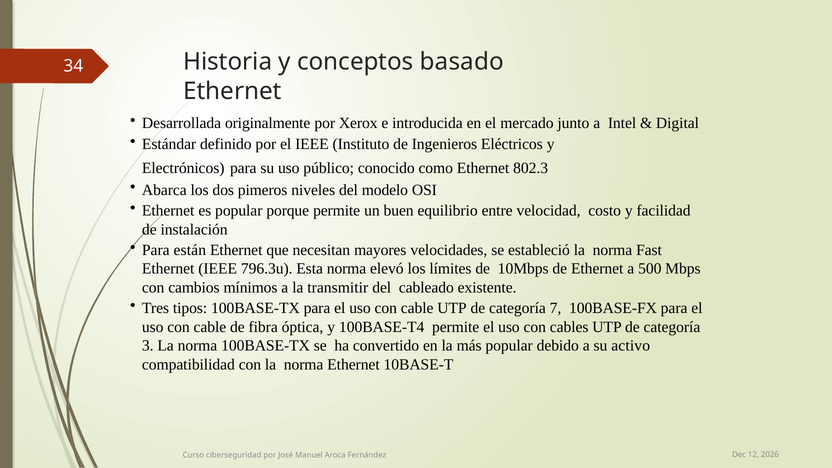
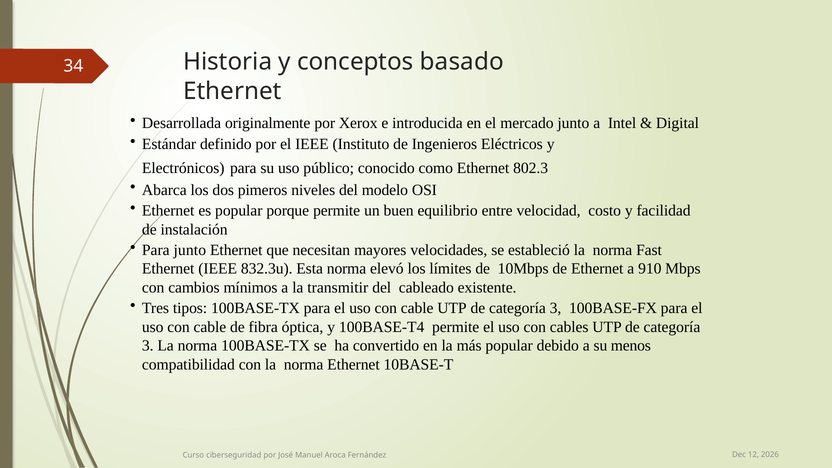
Para están: están -> junto
796.3u: 796.3u -> 832.3u
500: 500 -> 910
7 at (556, 308): 7 -> 3
activo: activo -> menos
